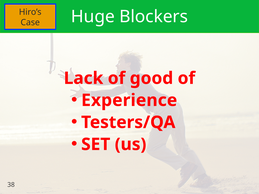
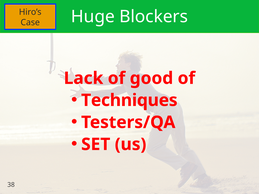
Experience: Experience -> Techniques
